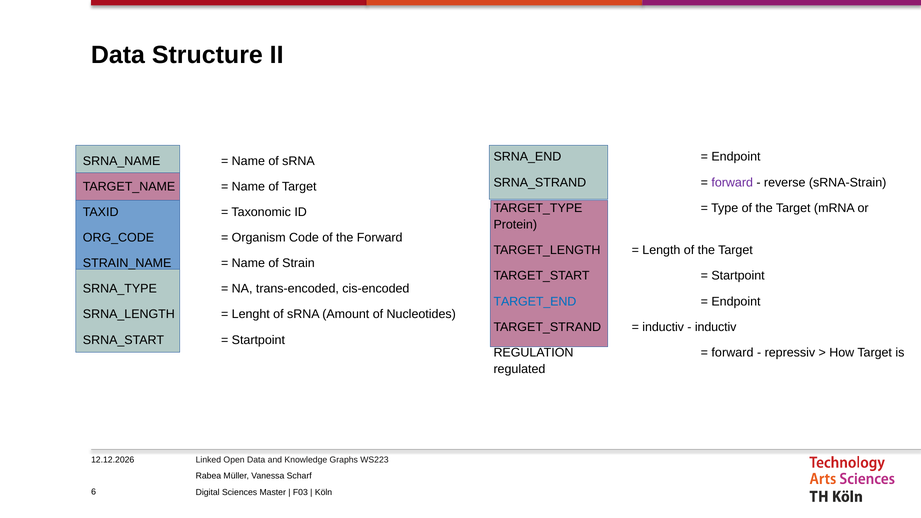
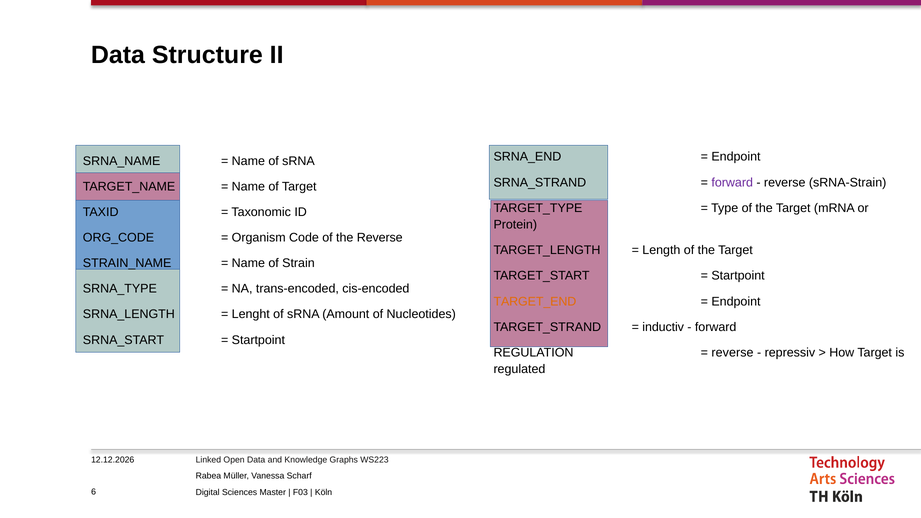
the Forward: Forward -> Reverse
TARGET_END colour: blue -> orange
inductiv at (716, 327): inductiv -> forward
forward at (732, 353): forward -> reverse
